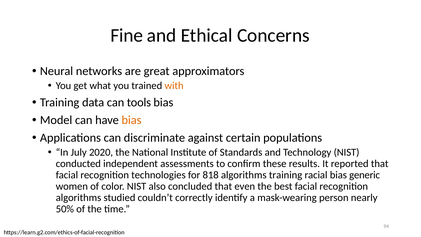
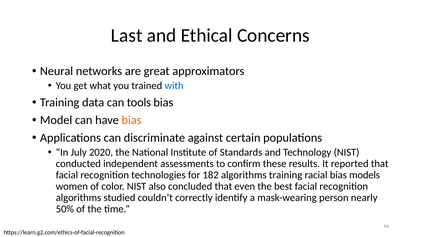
Fine: Fine -> Last
with colour: orange -> blue
818: 818 -> 182
generic: generic -> models
